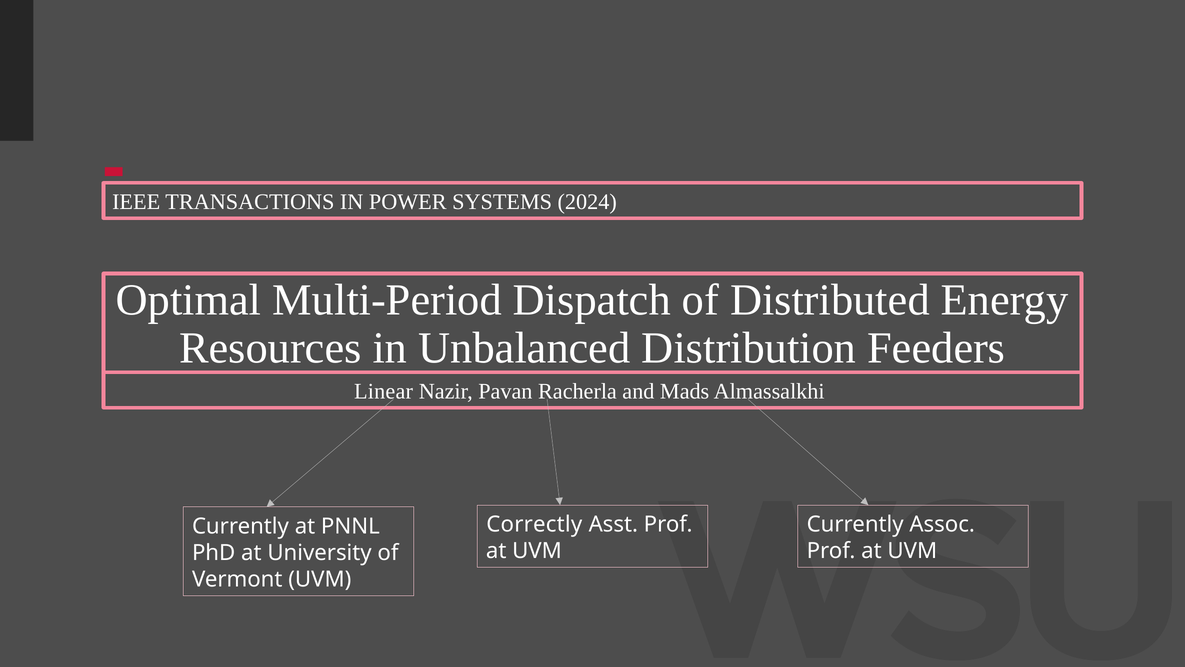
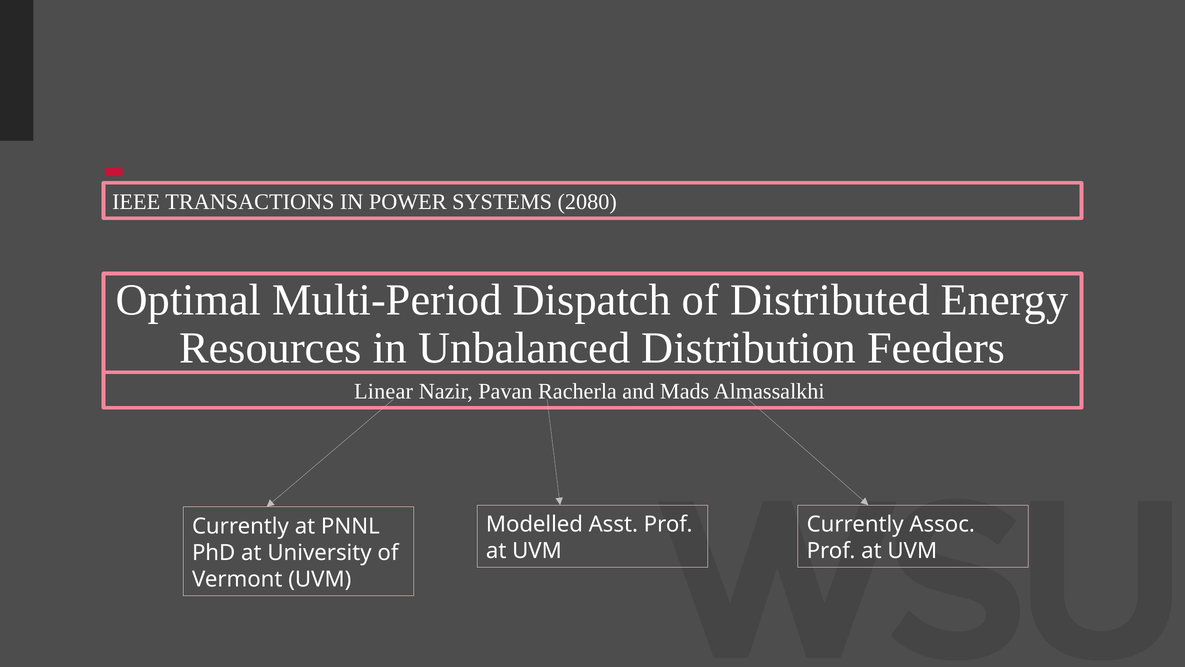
2024: 2024 -> 2080
Correctly: Correctly -> Modelled
